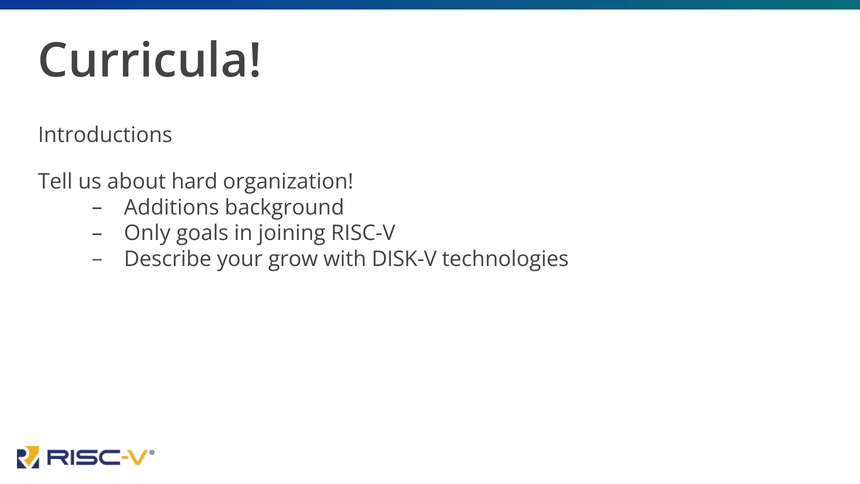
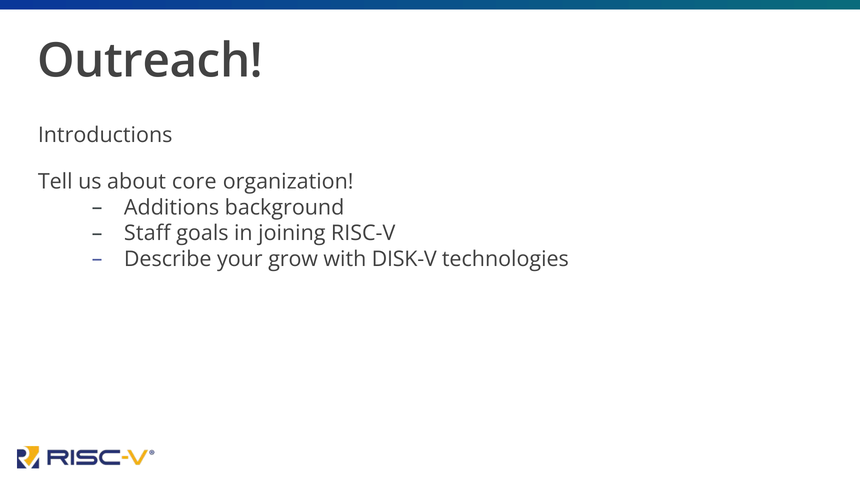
Curricula: Curricula -> Outreach
hard: hard -> core
Only: Only -> Staff
